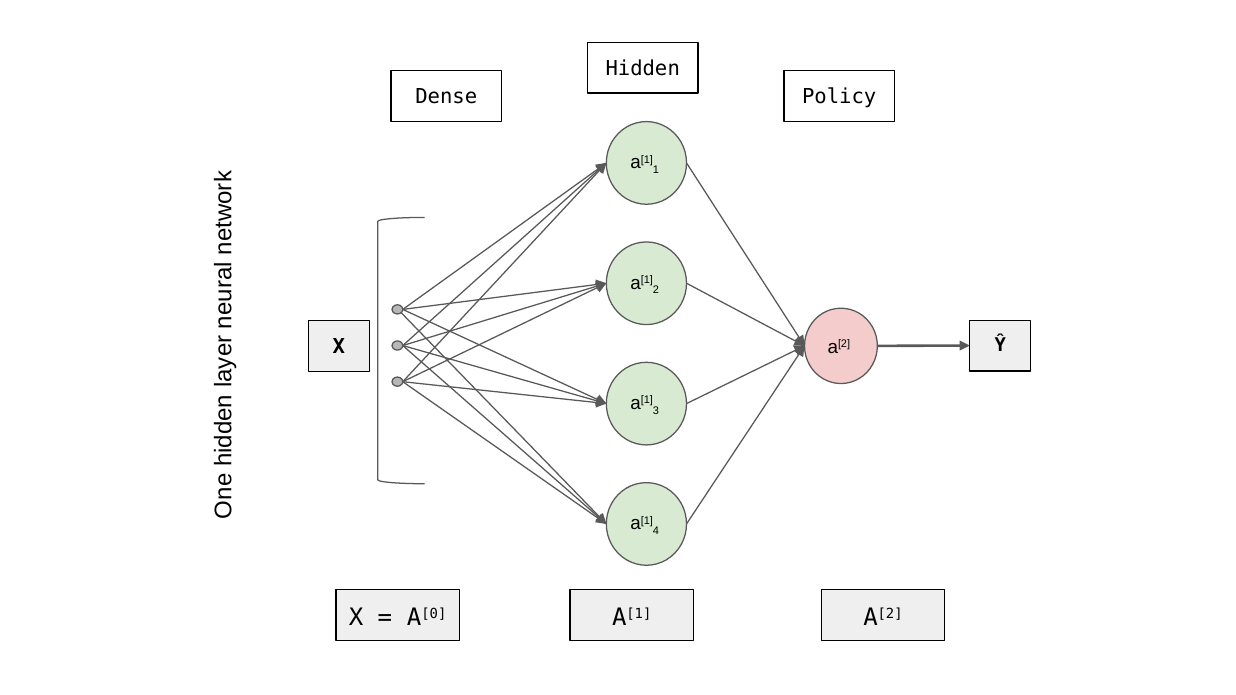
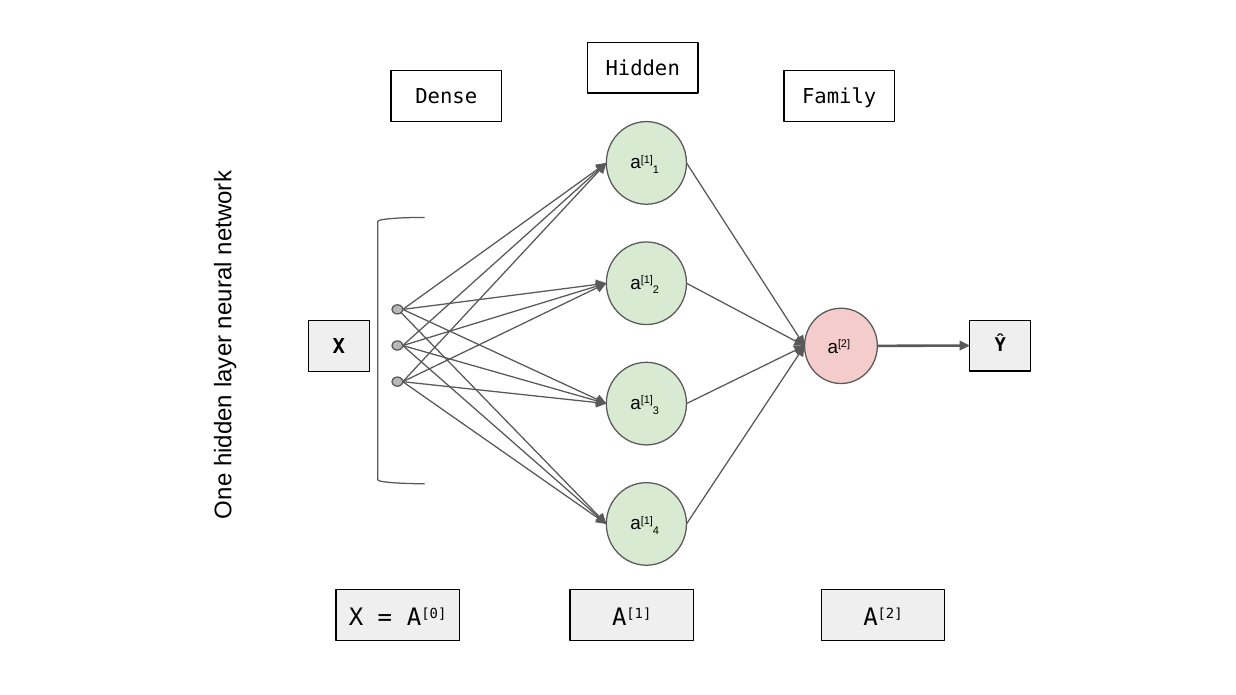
Policy: Policy -> Family
